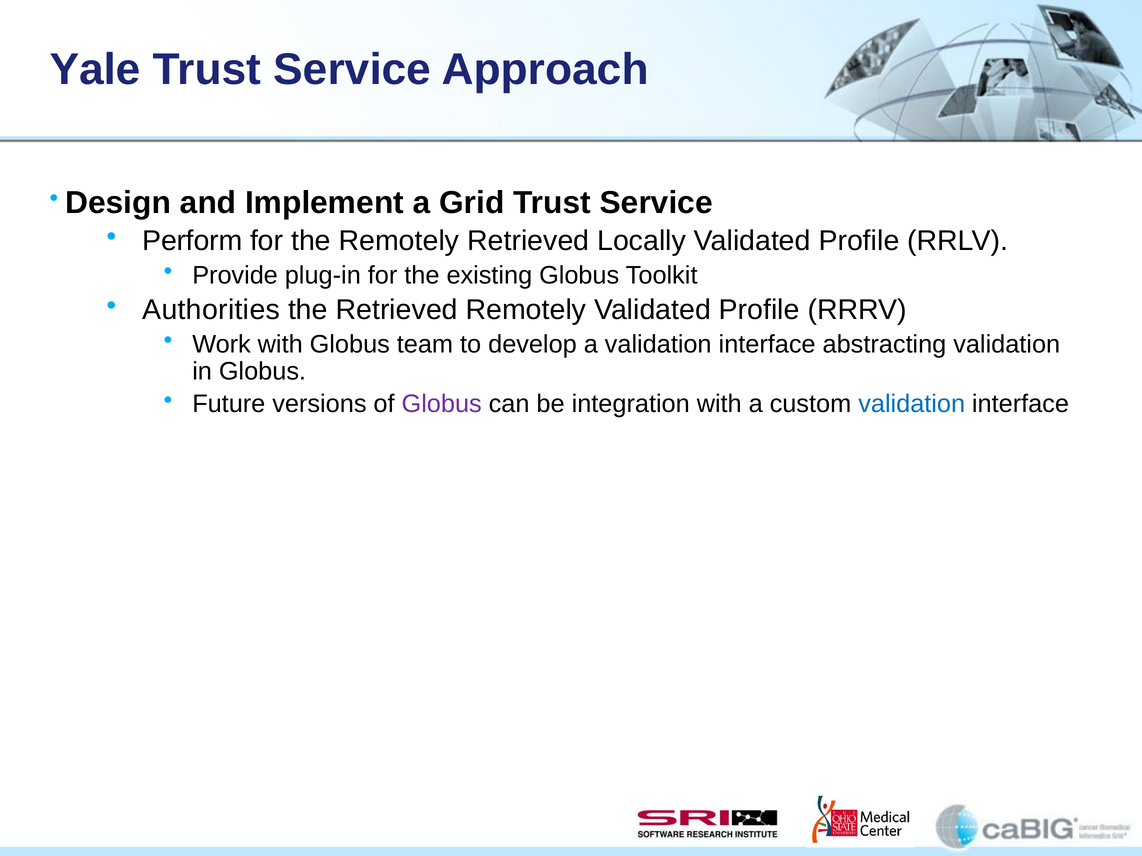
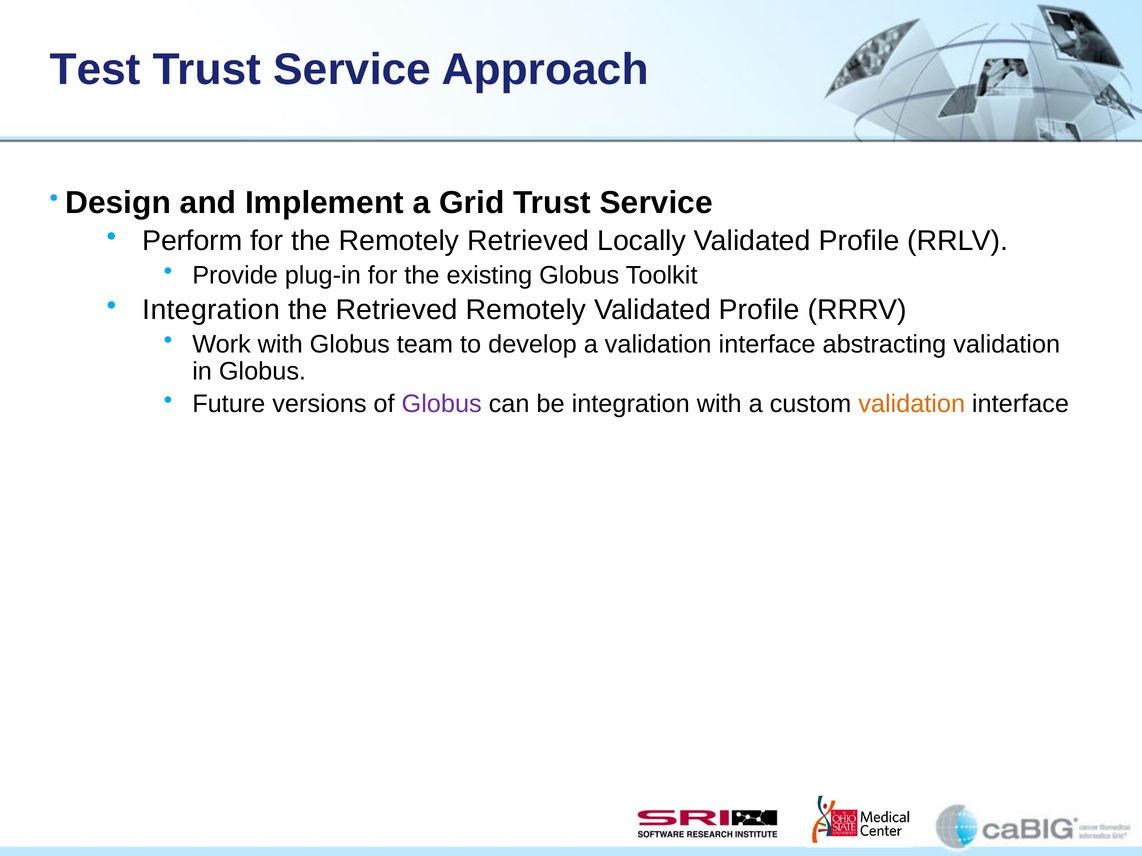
Yale: Yale -> Test
Authorities at (211, 310): Authorities -> Integration
validation at (912, 404) colour: blue -> orange
